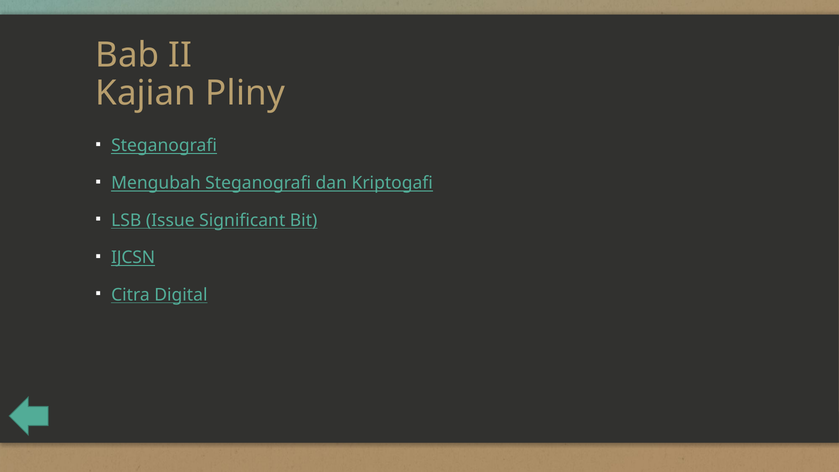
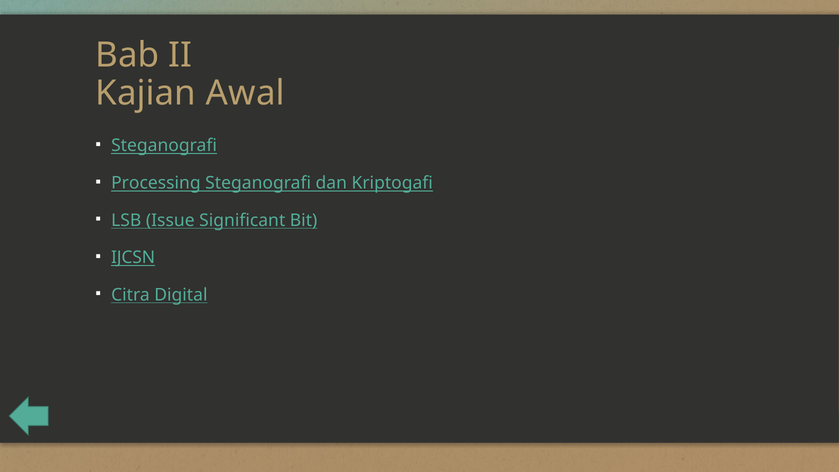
Pliny: Pliny -> Awal
Mengubah: Mengubah -> Processing
